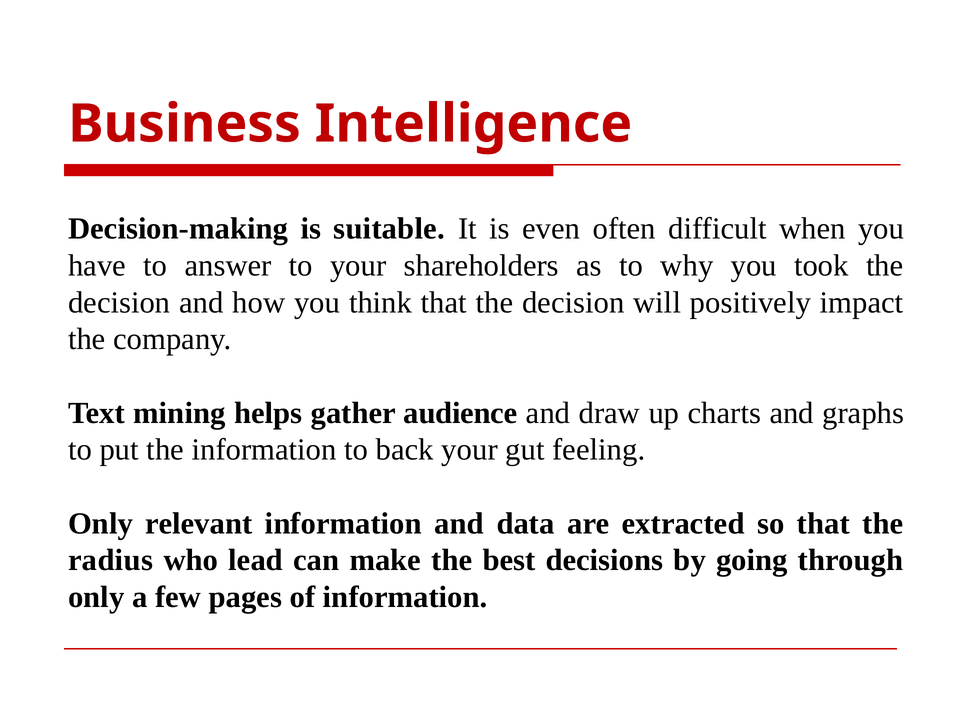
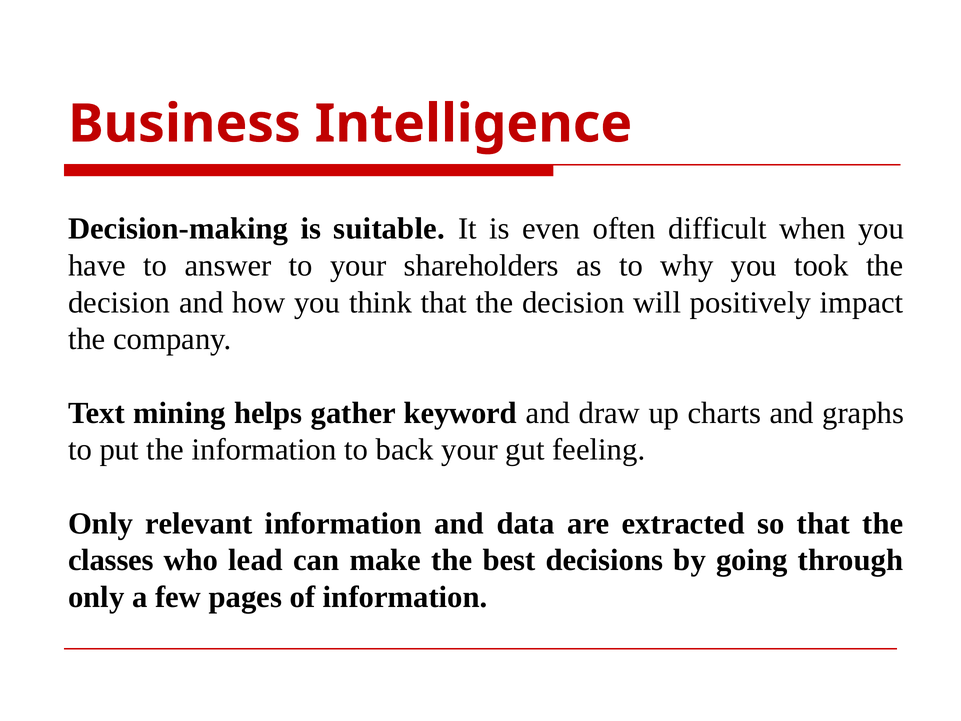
audience: audience -> keyword
radius: radius -> classes
